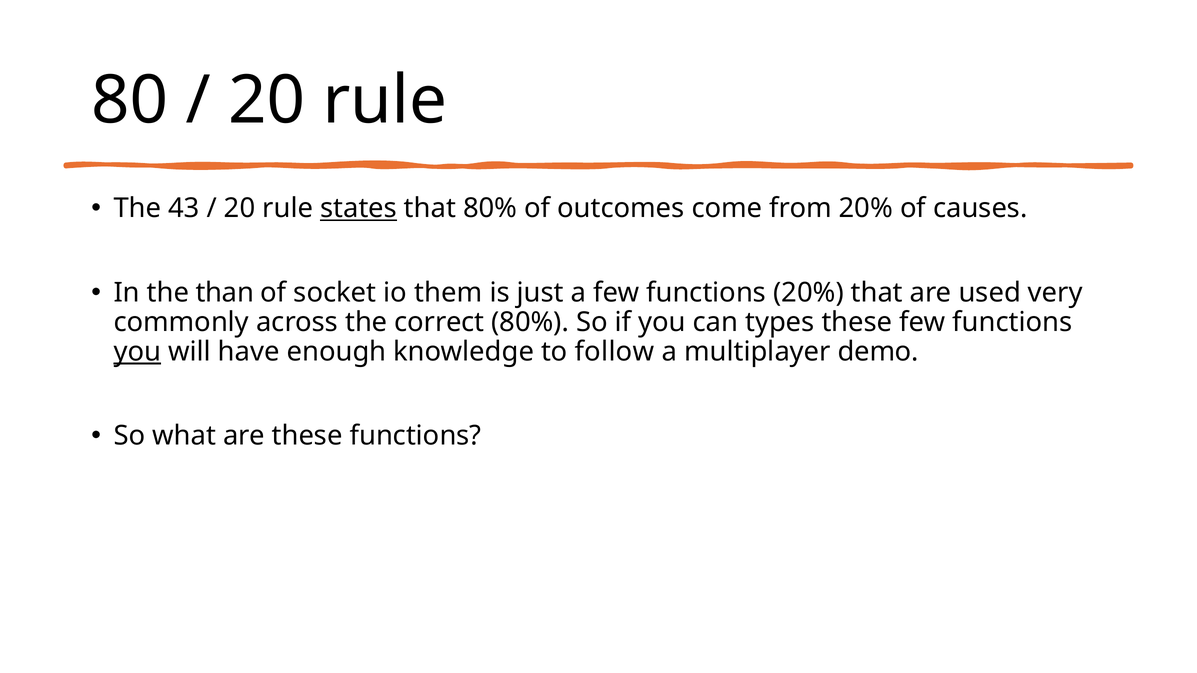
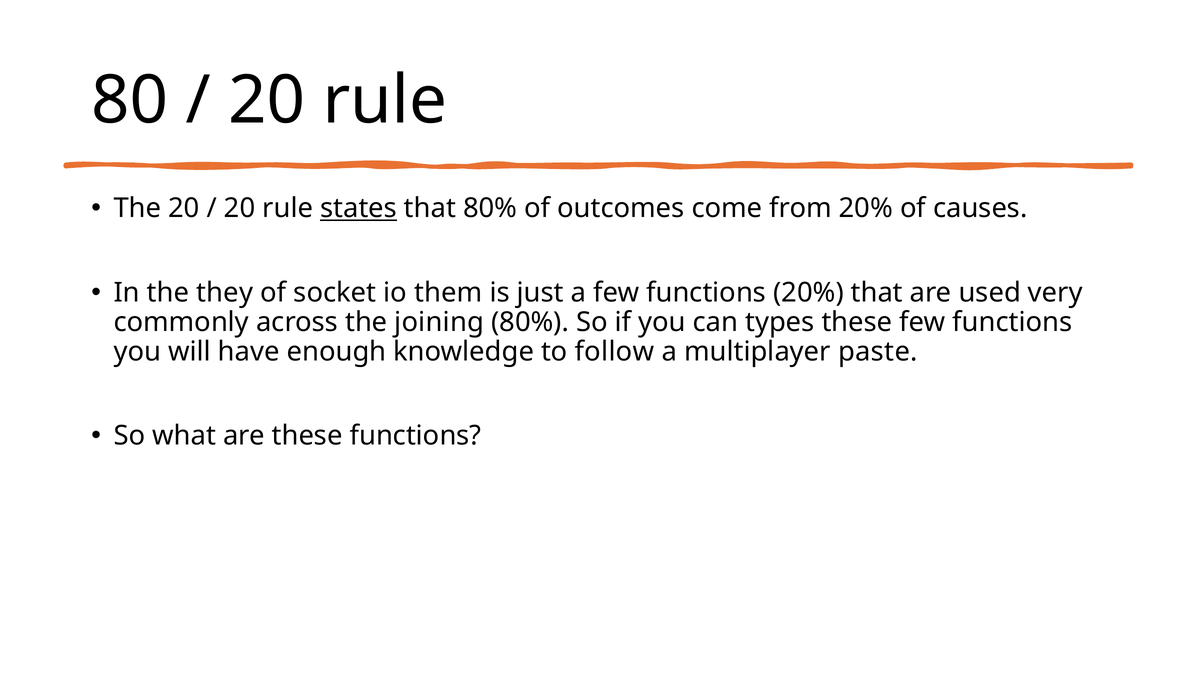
The 43: 43 -> 20
than: than -> they
correct: correct -> joining
you at (137, 352) underline: present -> none
demo: demo -> paste
